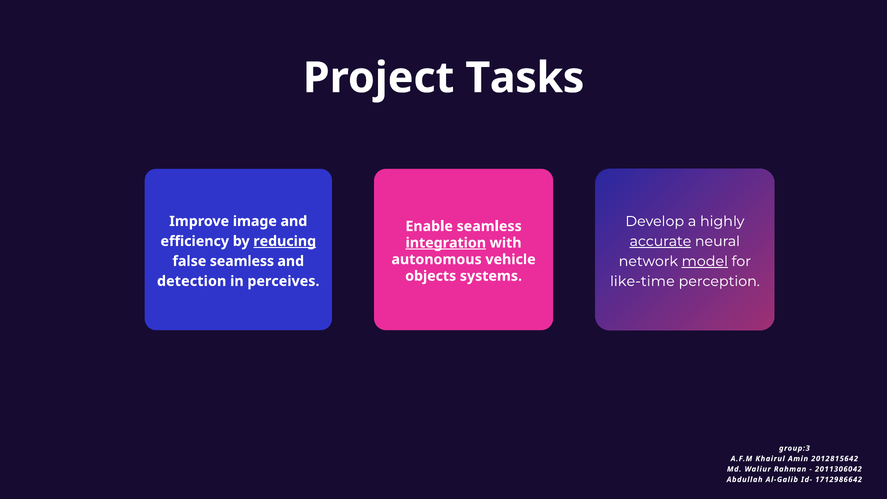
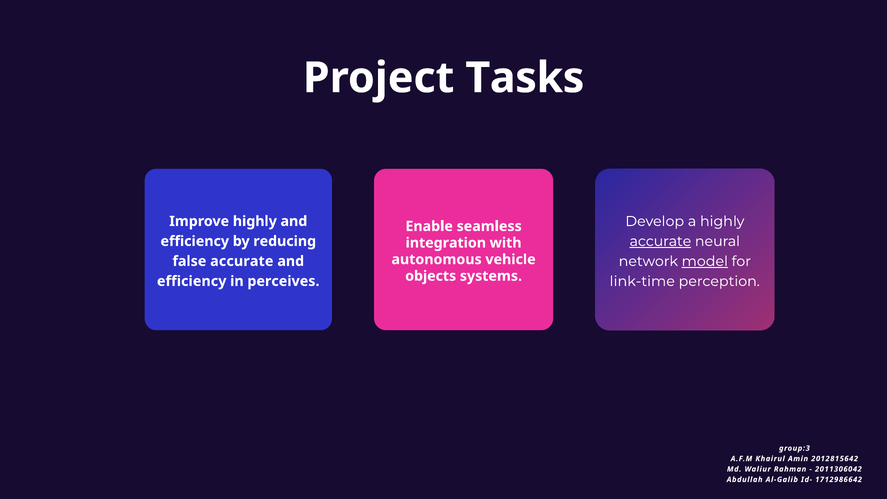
Improve image: image -> highly
reducing underline: present -> none
integration underline: present -> none
false seamless: seamless -> accurate
like-time: like-time -> link-time
detection at (192, 281): detection -> efficiency
